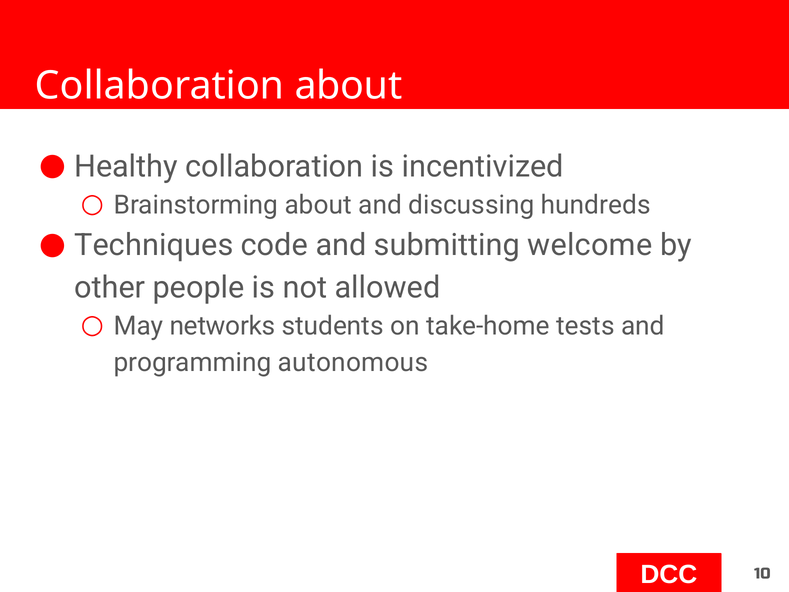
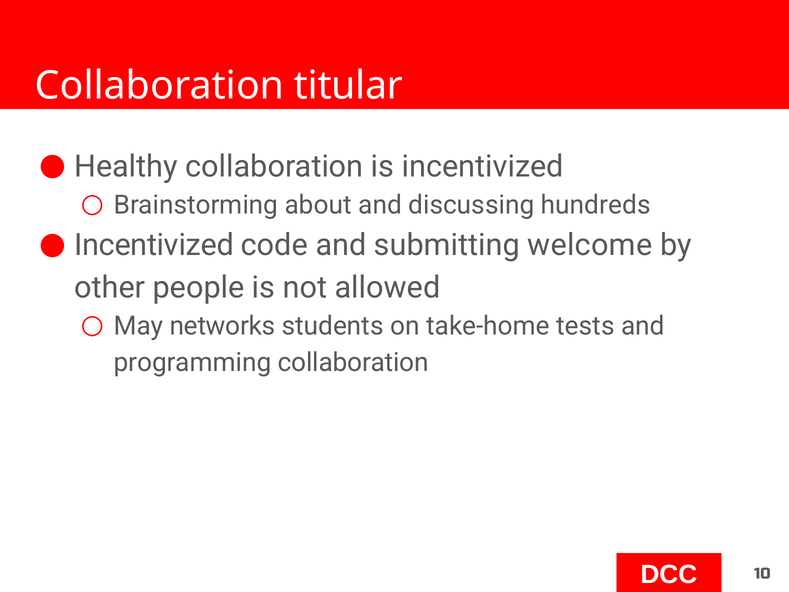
Collaboration about: about -> titular
Techniques at (154, 245): Techniques -> Incentivized
programming autonomous: autonomous -> collaboration
